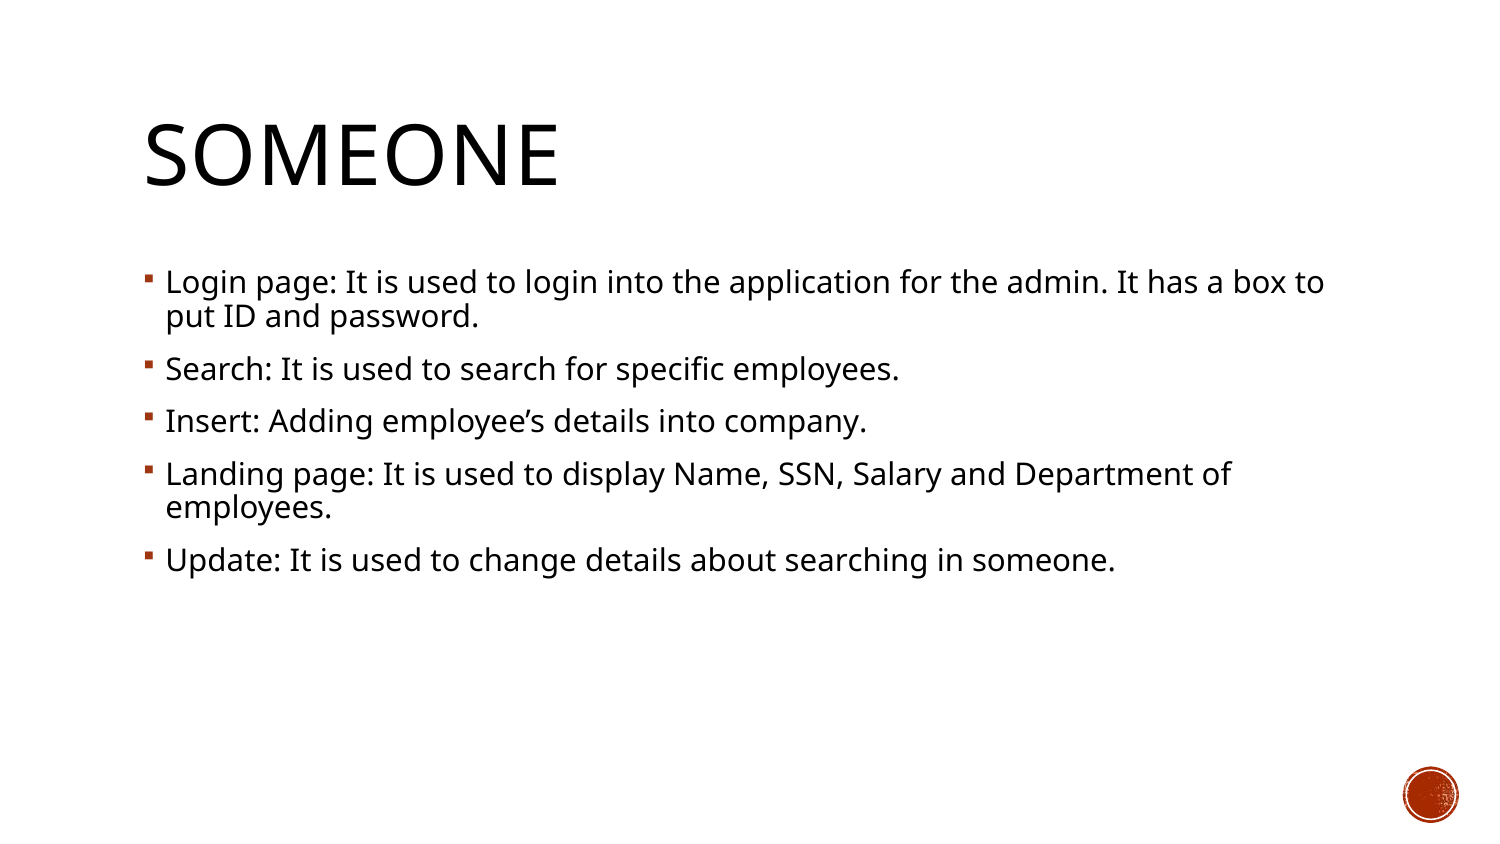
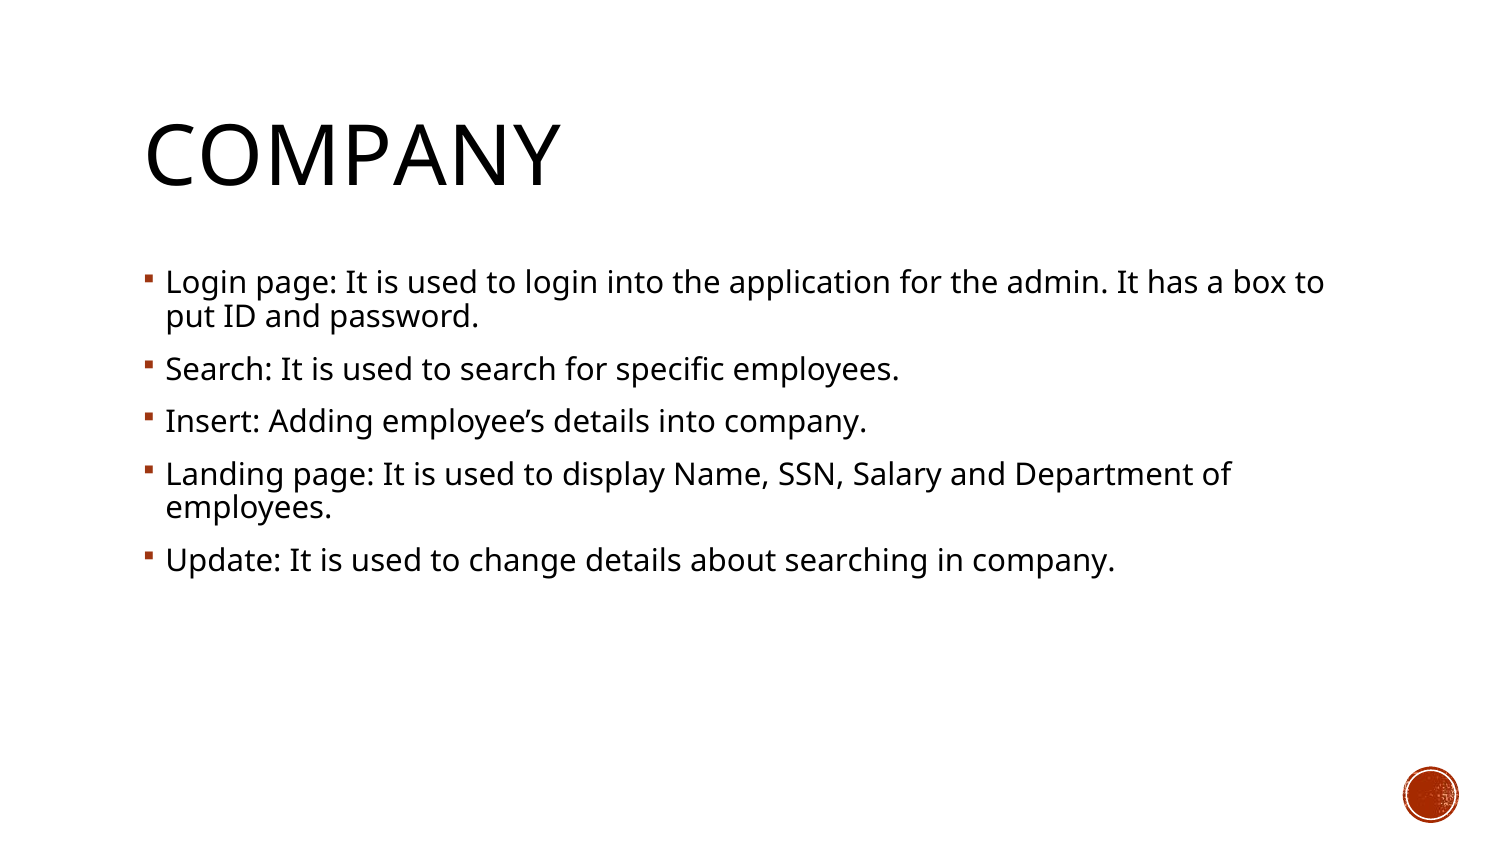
SOMEONE at (352, 158): SOMEONE -> COMPANY
in someone: someone -> company
